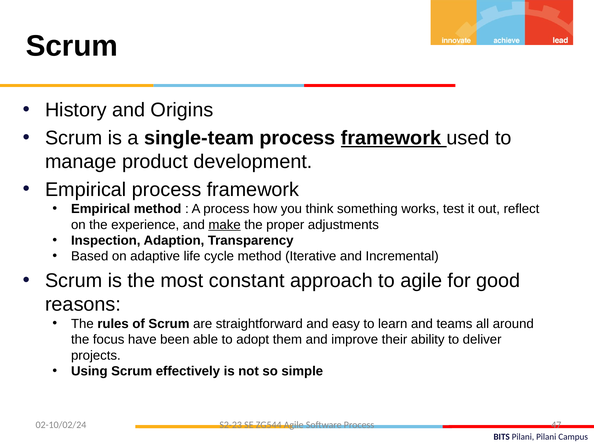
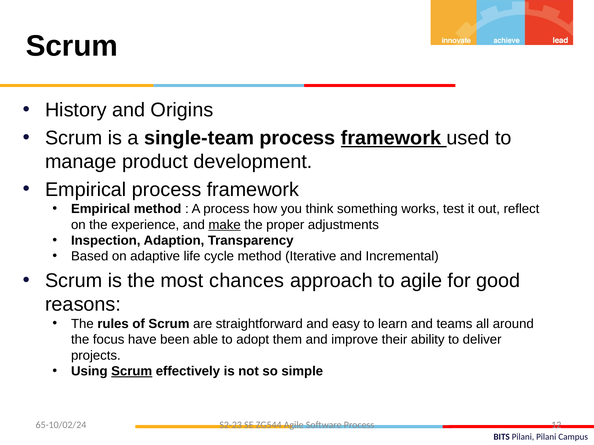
constant: constant -> chances
Scrum at (132, 372) underline: none -> present
02-10/02/24: 02-10/02/24 -> 65-10/02/24
47: 47 -> 12
